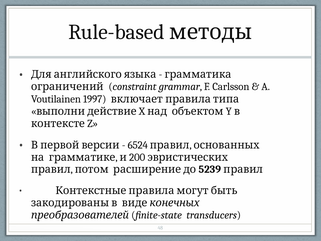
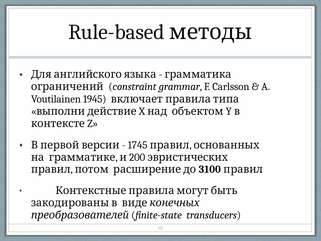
1997: 1997 -> 1945
6524: 6524 -> 1745
5239: 5239 -> 3100
